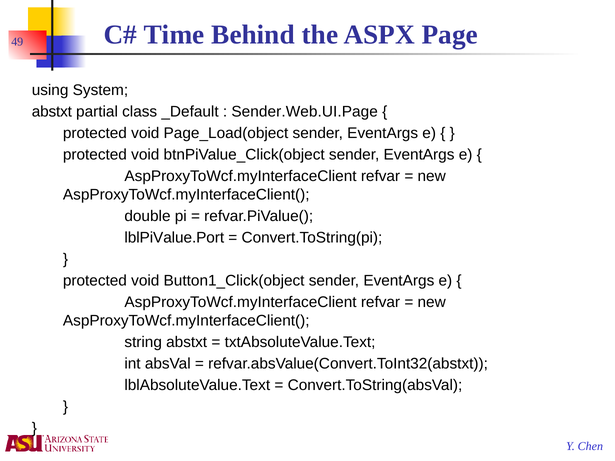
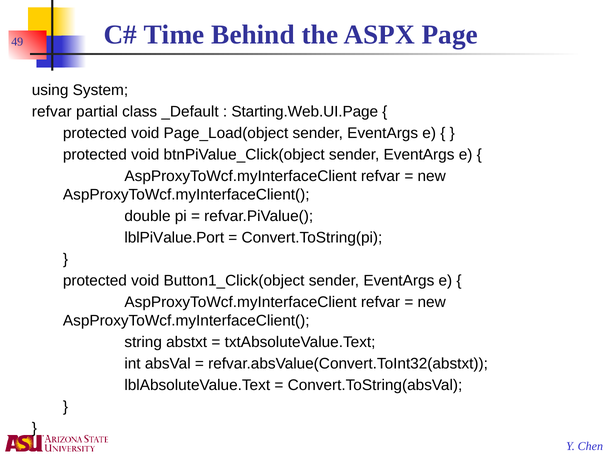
abstxt at (52, 112): abstxt -> refvar
Sender.Web.UI.Page: Sender.Web.UI.Page -> Starting.Web.UI.Page
